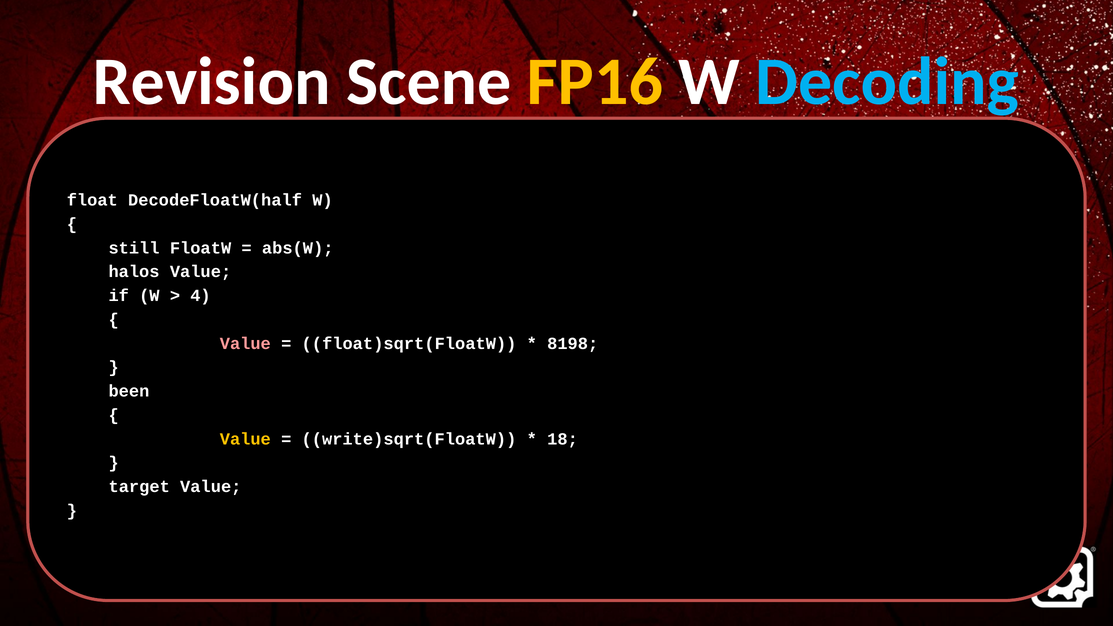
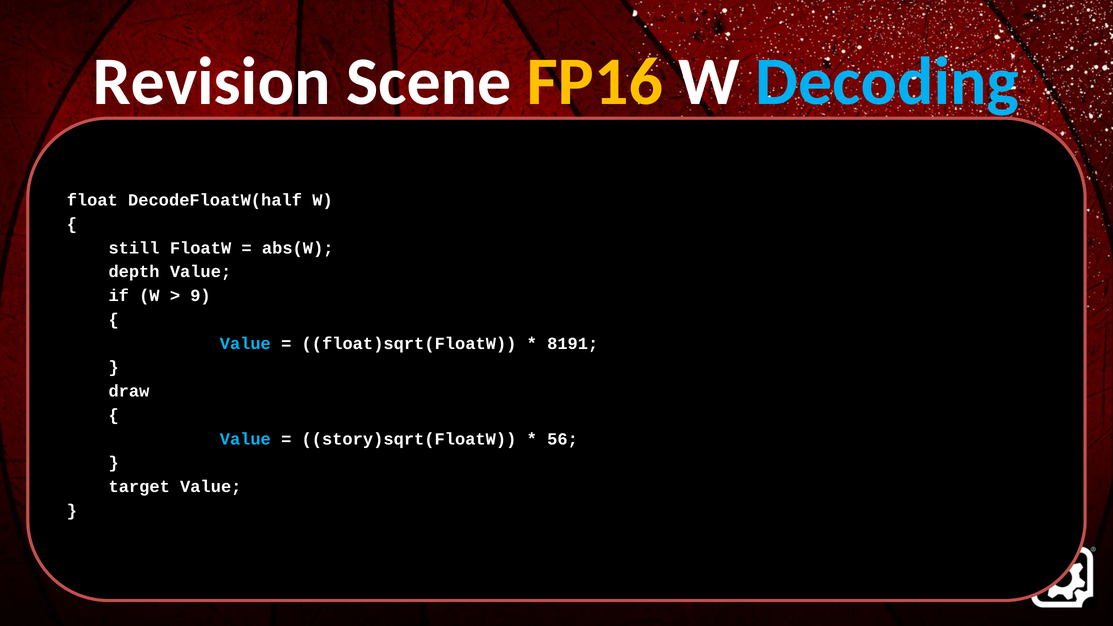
halos: halos -> depth
4: 4 -> 9
Value at (245, 343) colour: pink -> light blue
8198: 8198 -> 8191
been: been -> draw
Value at (245, 439) colour: yellow -> light blue
write)sqrt(FloatW: write)sqrt(FloatW -> story)sqrt(FloatW
18: 18 -> 56
